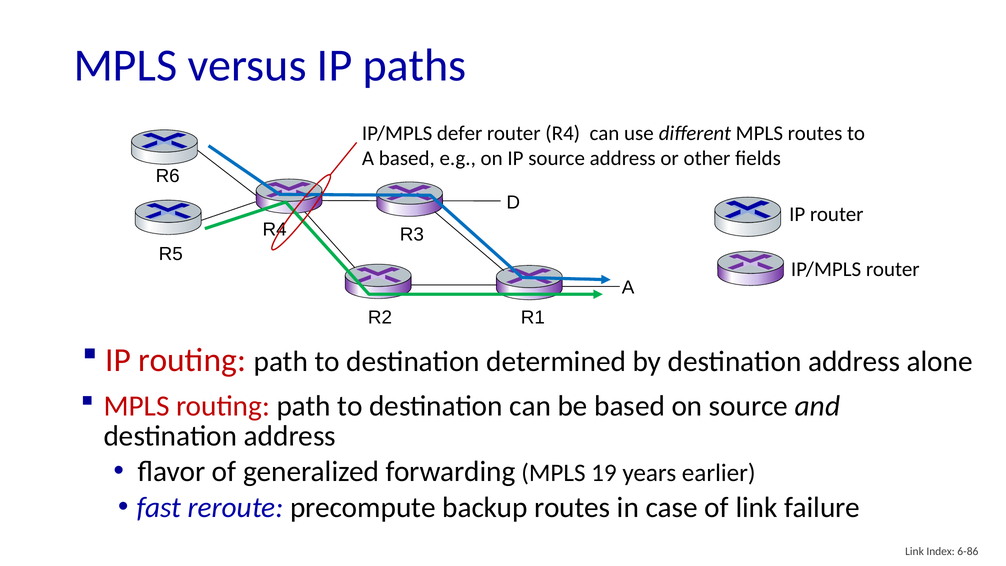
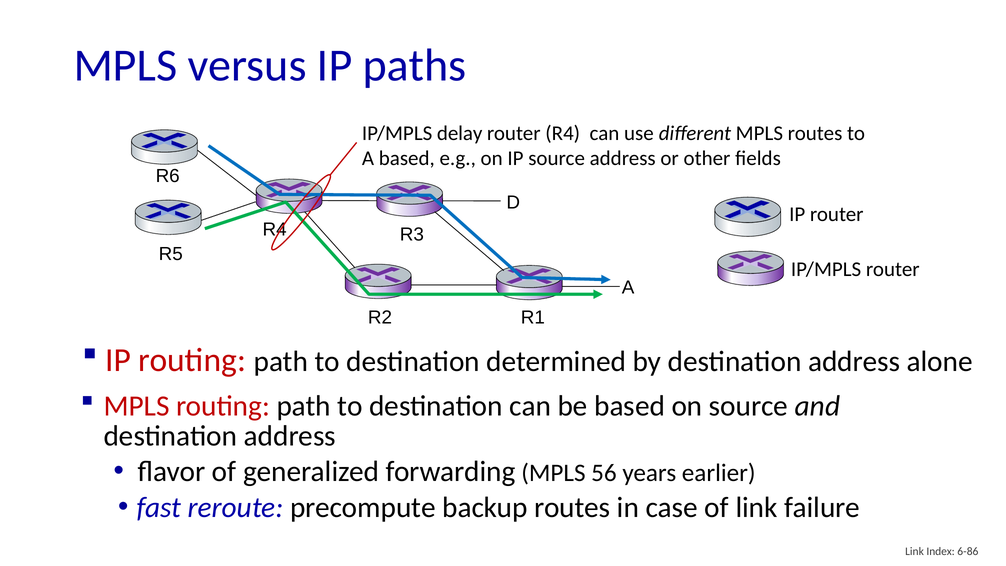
defer: defer -> delay
19: 19 -> 56
